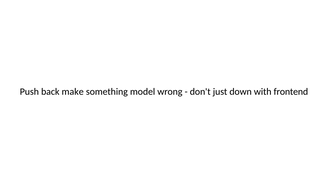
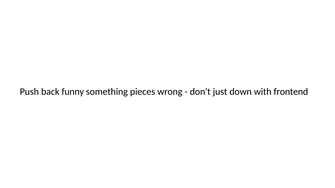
make: make -> funny
model: model -> pieces
